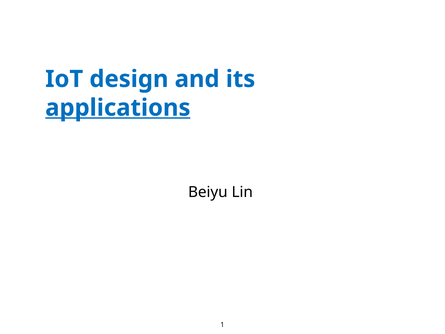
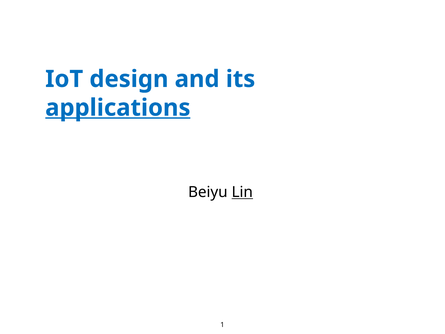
Lin underline: none -> present
